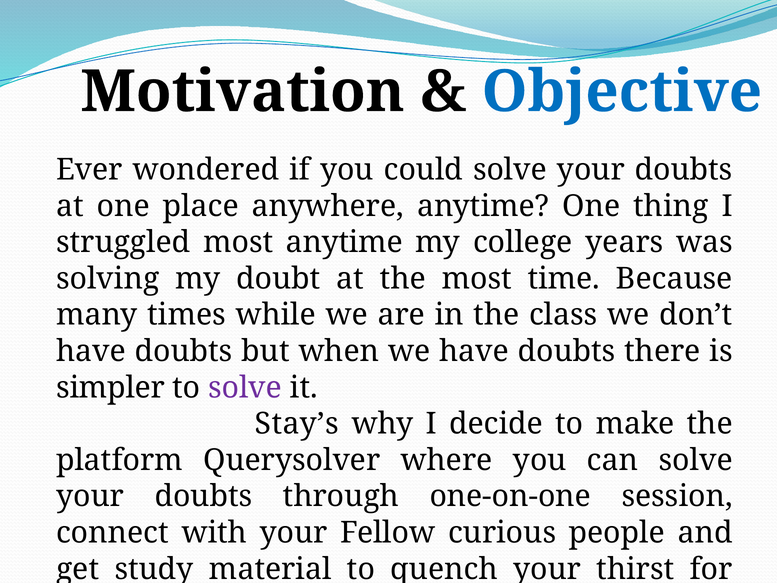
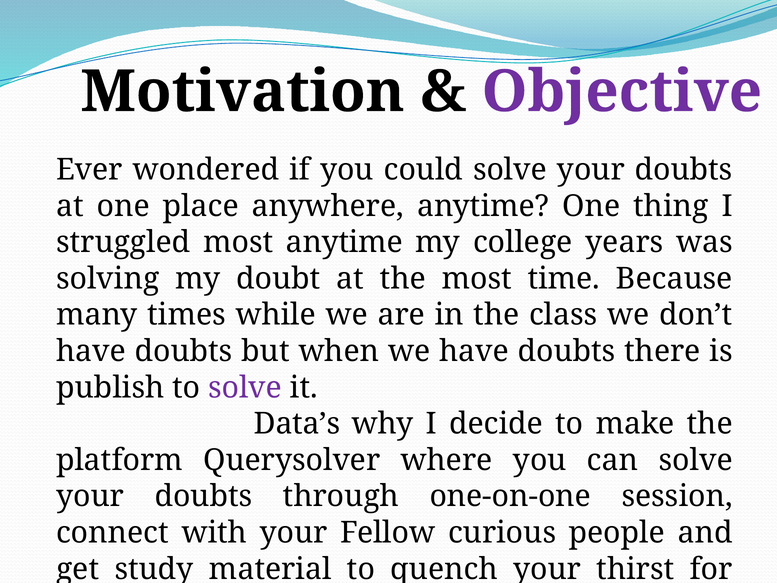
Objective colour: blue -> purple
simpler: simpler -> publish
Stay’s: Stay’s -> Data’s
